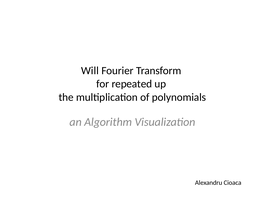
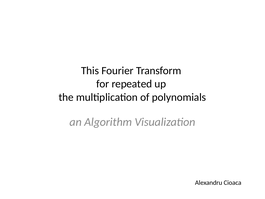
Will: Will -> This
